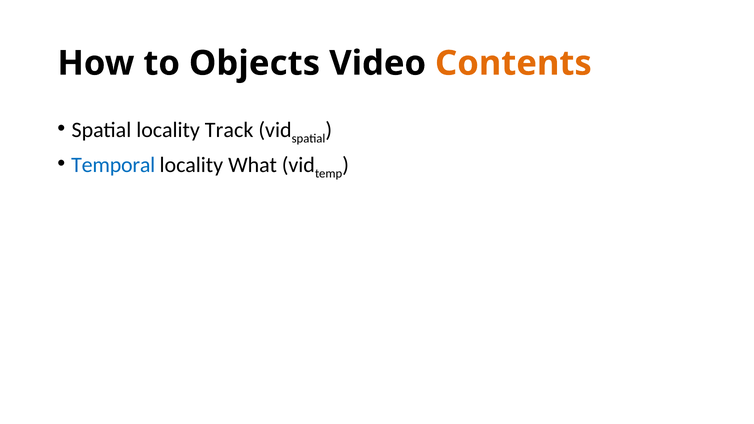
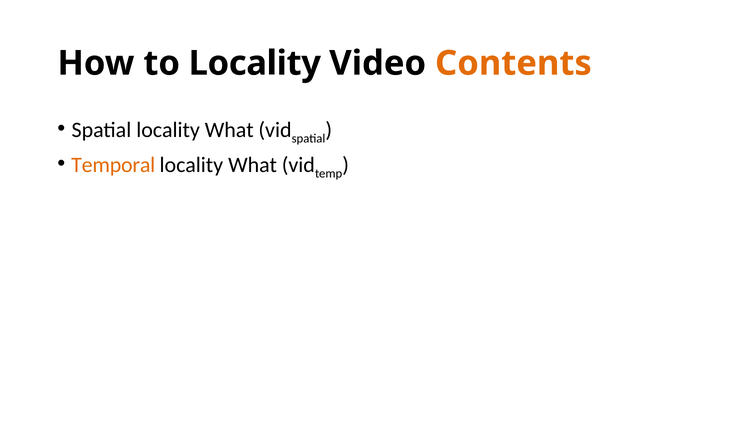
to Objects: Objects -> Locality
Spatial locality Track: Track -> What
Temporal colour: blue -> orange
